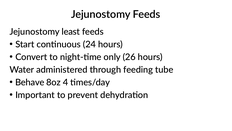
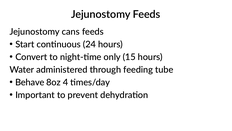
least: least -> cans
26: 26 -> 15
